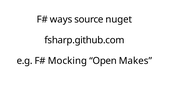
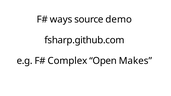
nuget: nuget -> demo
Mocking: Mocking -> Complex
